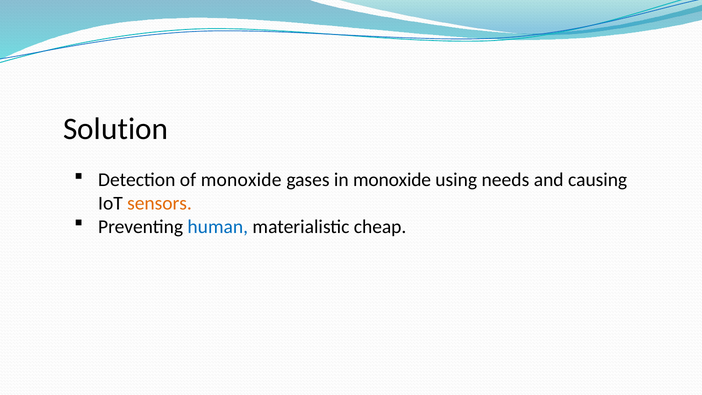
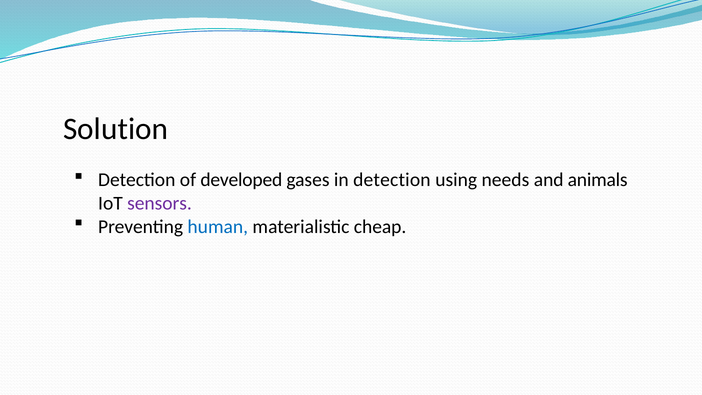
of monoxide: monoxide -> developed
in monoxide: monoxide -> detection
causing: causing -> animals
sensors colour: orange -> purple
